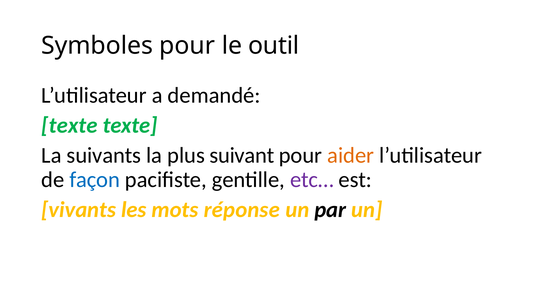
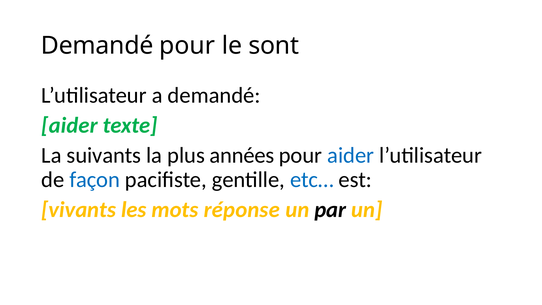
Symboles at (97, 46): Symboles -> Demandé
outil: outil -> sont
texte at (69, 125): texte -> aider
suivant: suivant -> années
aider at (351, 155) colour: orange -> blue
etc… colour: purple -> blue
